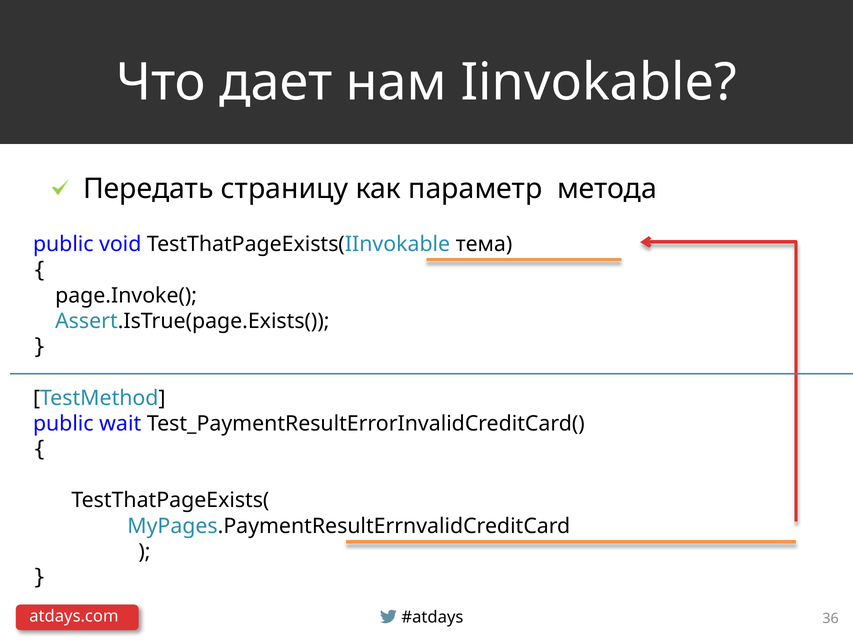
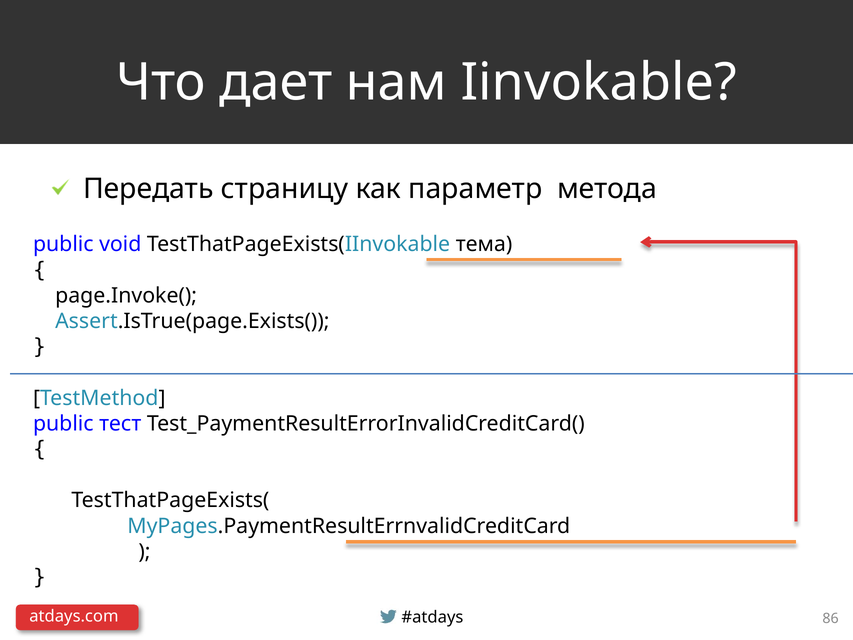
wait: wait -> тест
36: 36 -> 86
